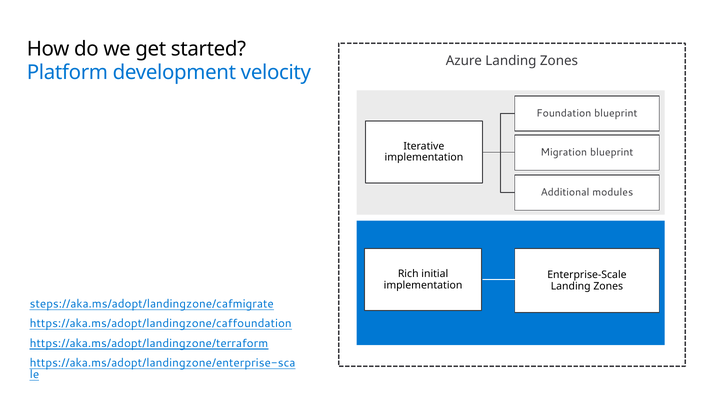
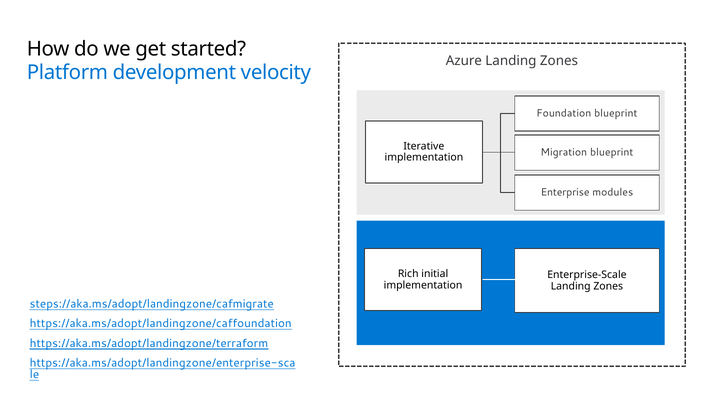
Additional: Additional -> Enterprise
